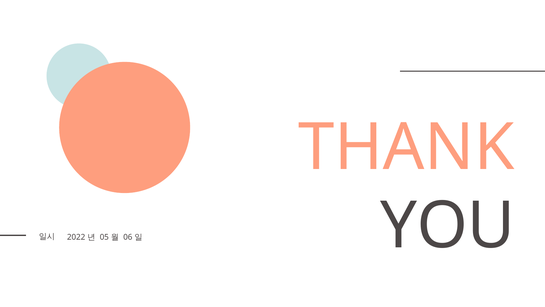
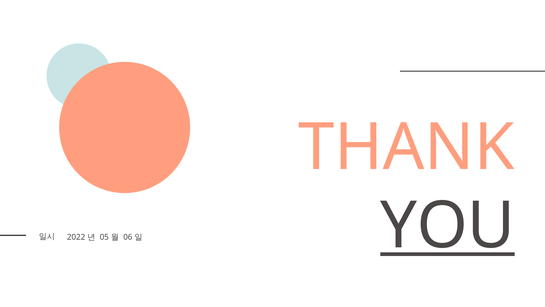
YOU underline: none -> present
